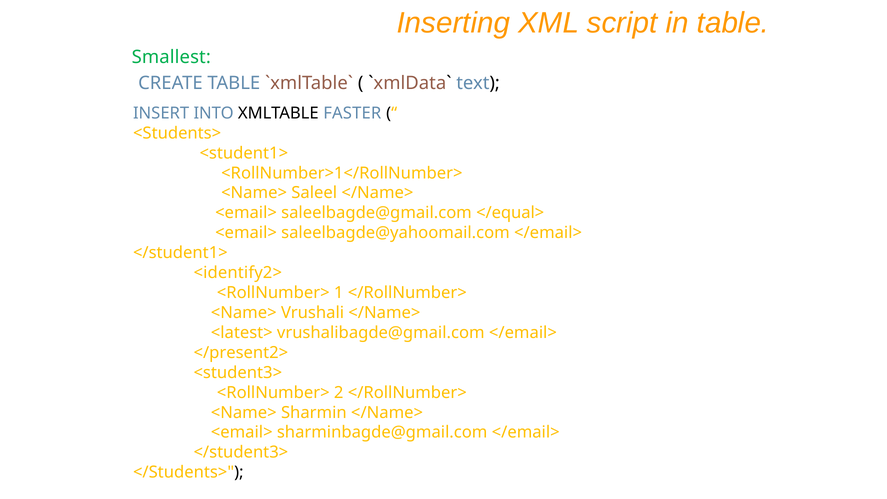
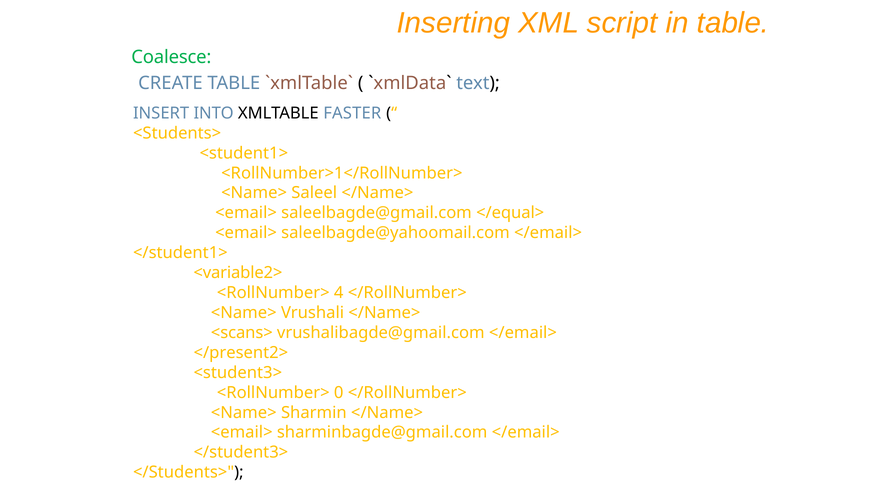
Smallest: Smallest -> Coalesce
<identify2>: <identify2> -> <variable2>
1: 1 -> 4
<latest>: <latest> -> <scans>
2: 2 -> 0
